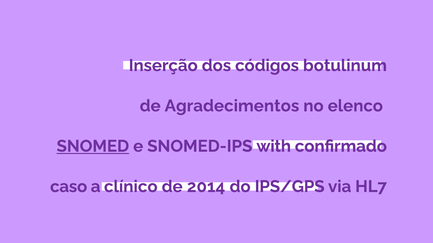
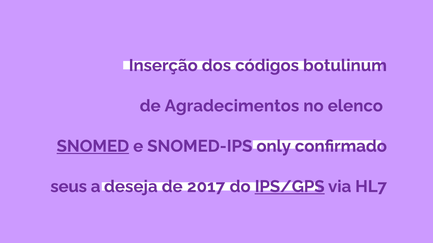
with: with -> only
caso: caso -> seus
clínico: clínico -> deseja
2014: 2014 -> 2017
IPS/GPS underline: none -> present
